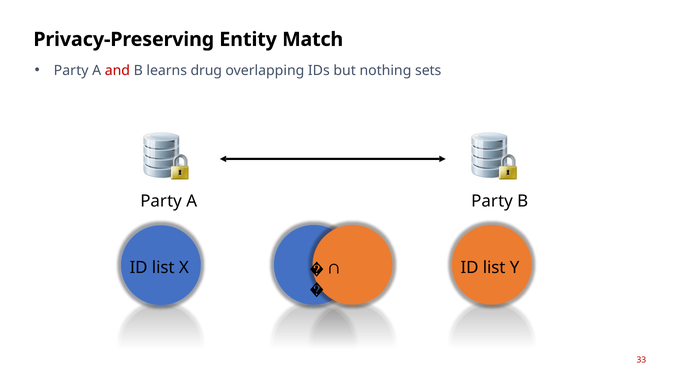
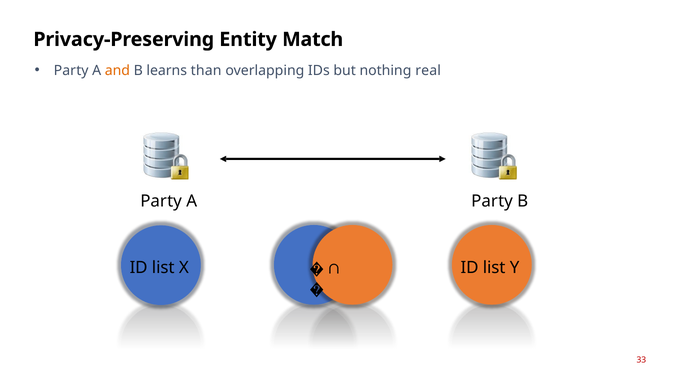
and colour: red -> orange
drug: drug -> than
sets: sets -> real
